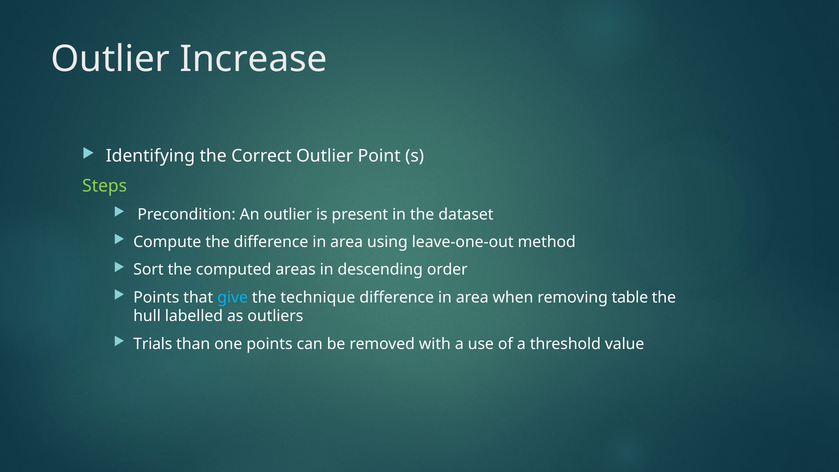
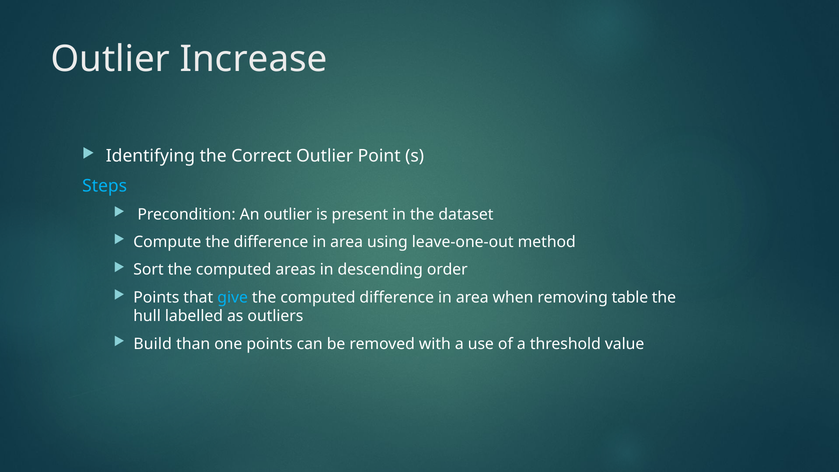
Steps colour: light green -> light blue
technique at (318, 297): technique -> computed
Trials: Trials -> Build
